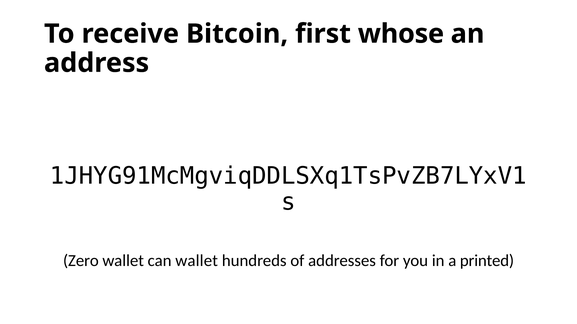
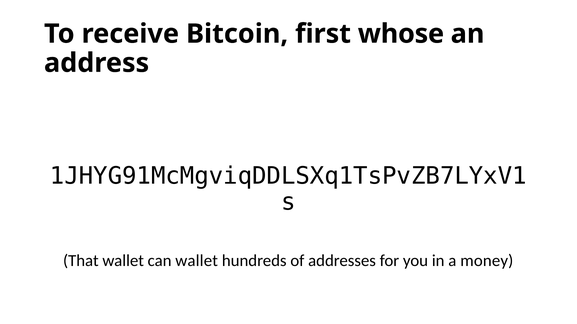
Zero: Zero -> That
printed: printed -> money
